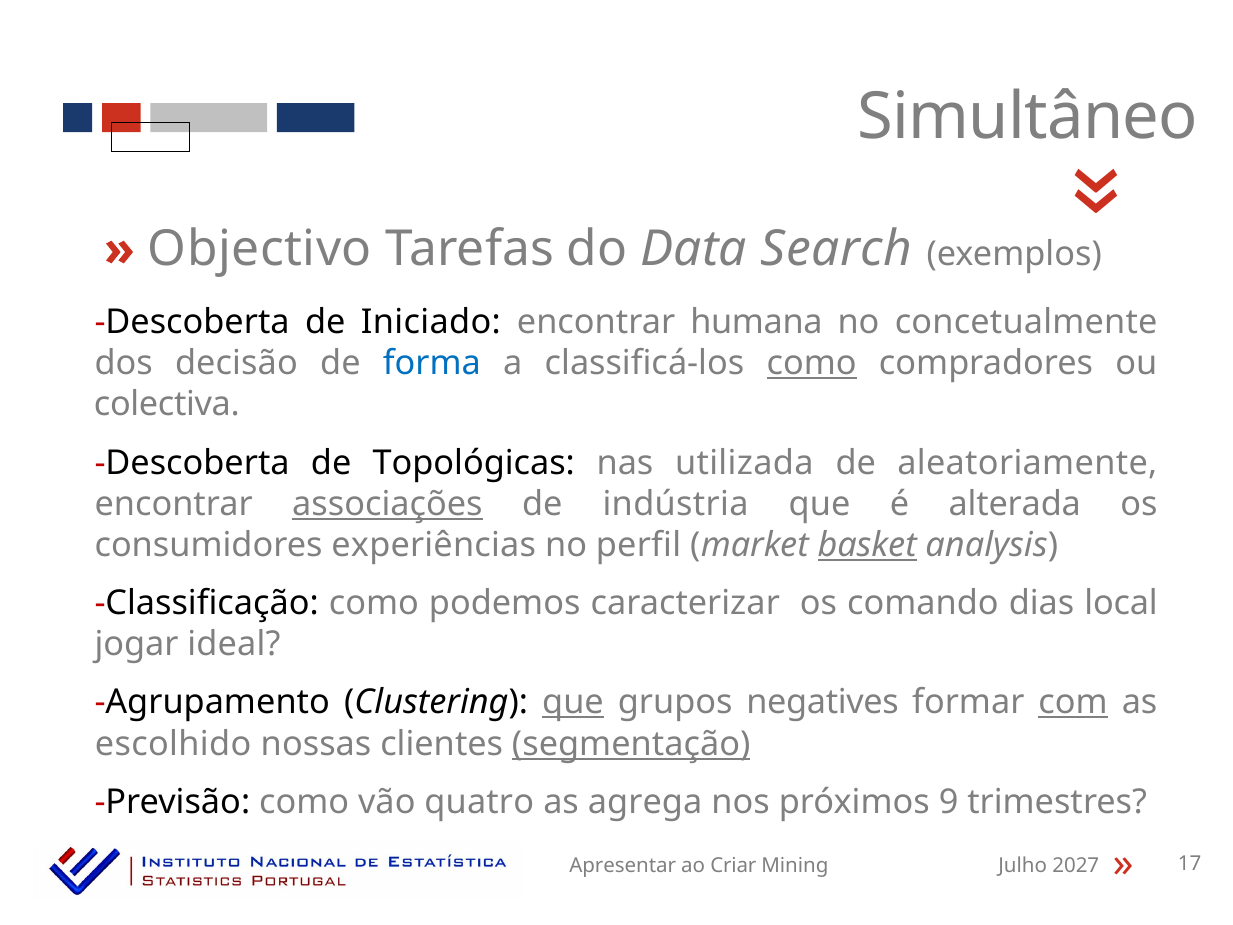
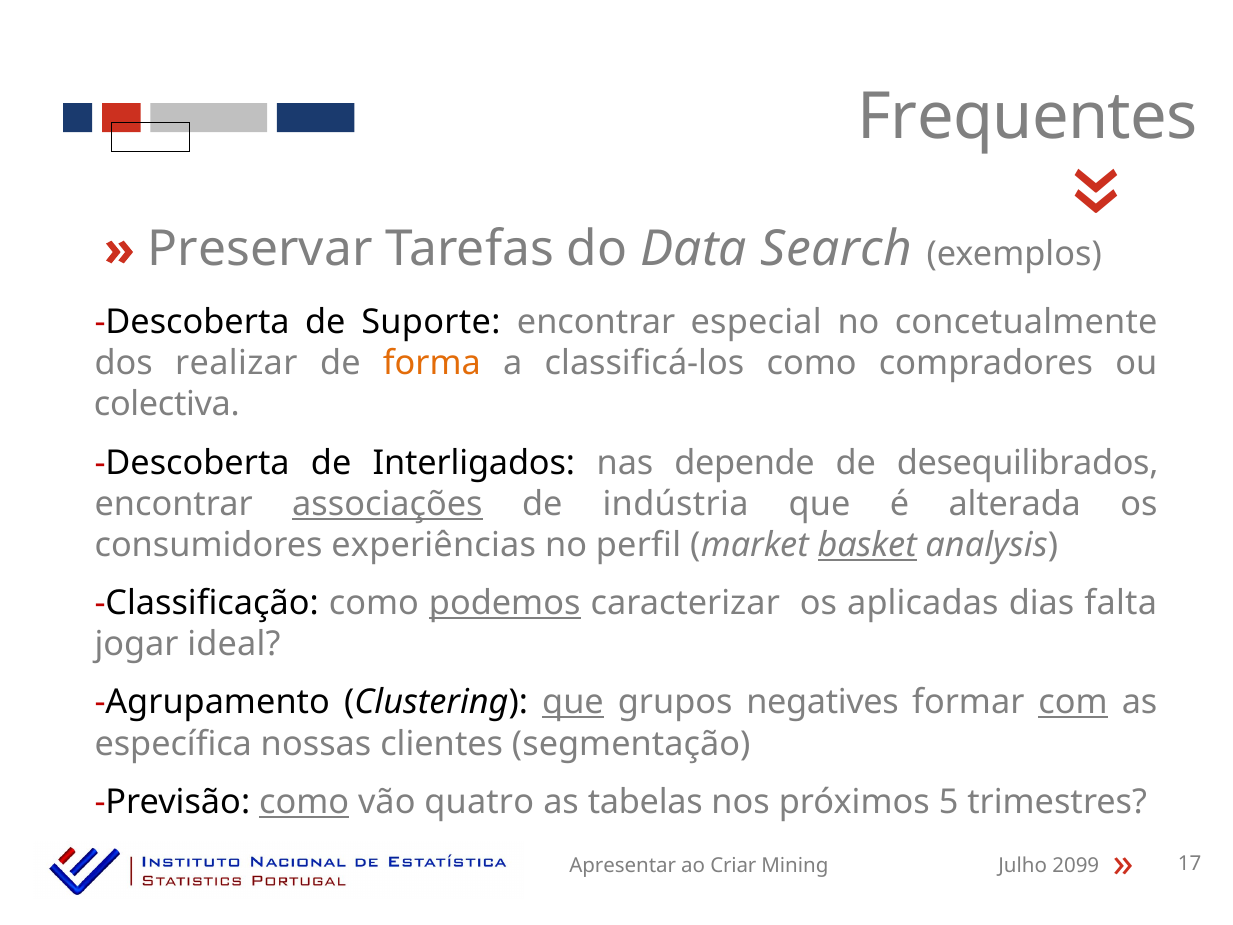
Simultâneo: Simultâneo -> Frequentes
Objectivo: Objectivo -> Preservar
Iniciado: Iniciado -> Suporte
humana: humana -> especial
decisão: decisão -> realizar
forma colour: blue -> orange
como at (812, 363) underline: present -> none
Topológicas: Topológicas -> Interligados
utilizada: utilizada -> depende
aleatoriamente: aleatoriamente -> desequilibrados
podemos underline: none -> present
comando: comando -> aplicadas
local: local -> falta
escolhido: escolhido -> específica
segmentação underline: present -> none
como at (304, 802) underline: none -> present
agrega: agrega -> tabelas
9: 9 -> 5
2027: 2027 -> 2099
